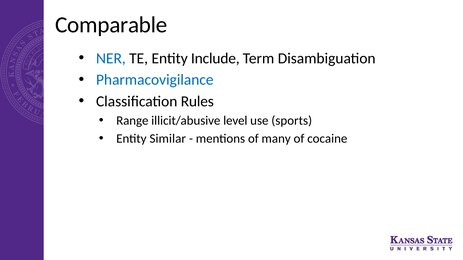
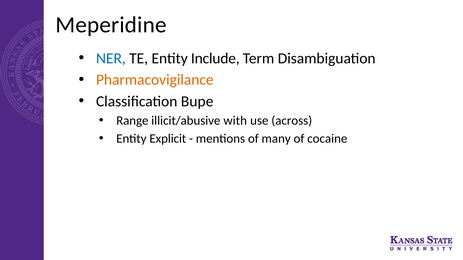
Comparable: Comparable -> Meperidine
Pharmacovigilance colour: blue -> orange
Rules: Rules -> Bupe
level: level -> with
sports: sports -> across
Similar: Similar -> Explicit
